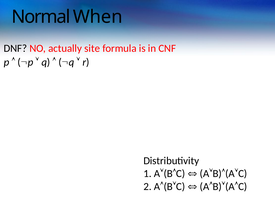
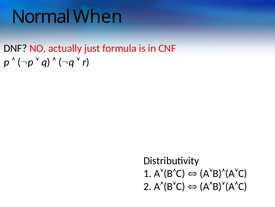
site: site -> just
